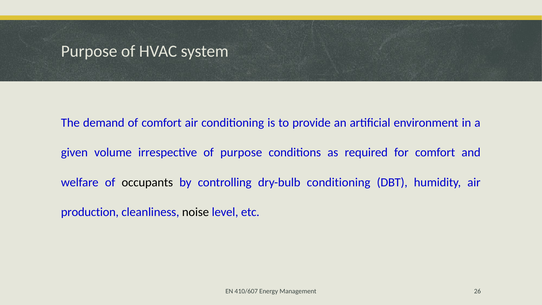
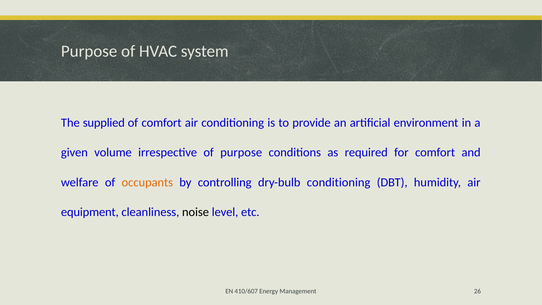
demand: demand -> supplied
occupants colour: black -> orange
production: production -> equipment
